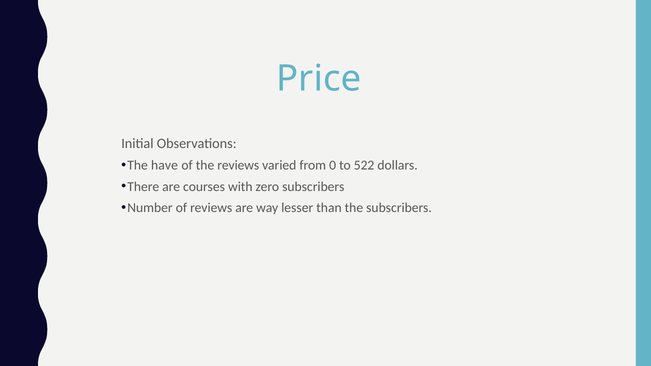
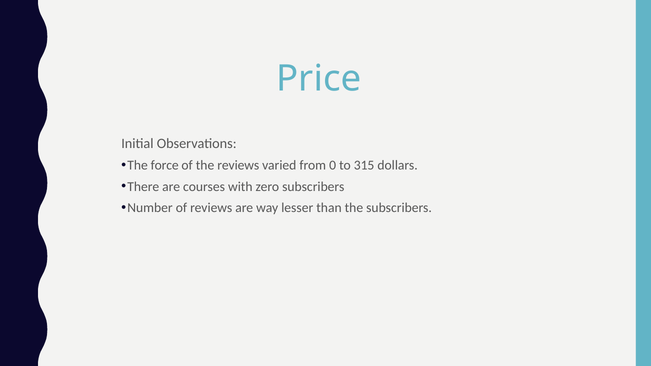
have: have -> force
522: 522 -> 315
